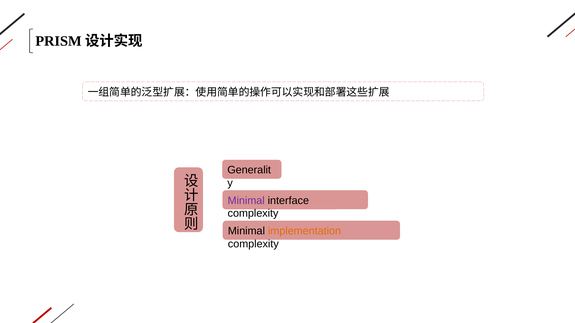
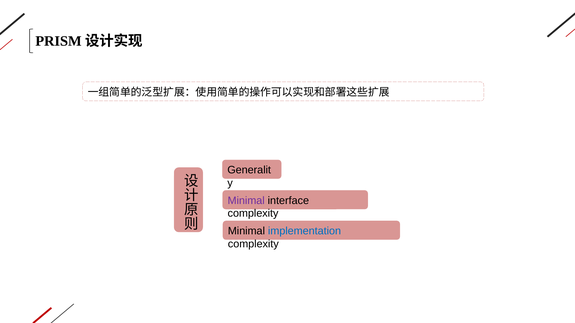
implementation colour: orange -> blue
